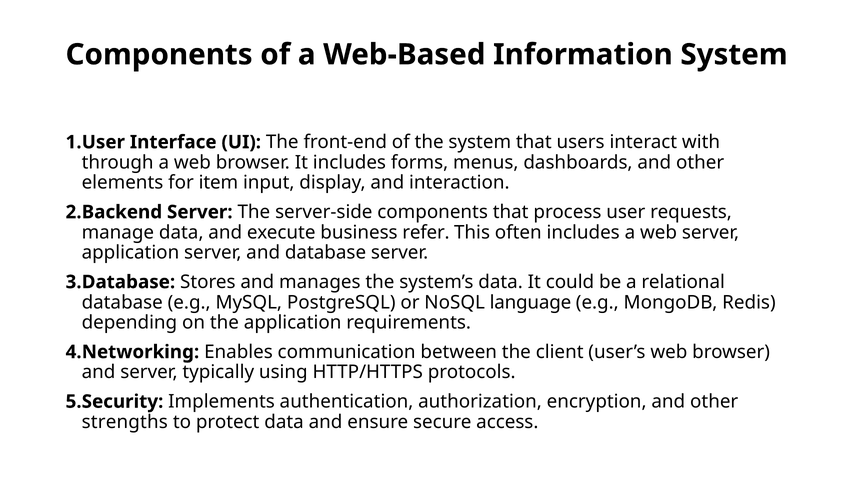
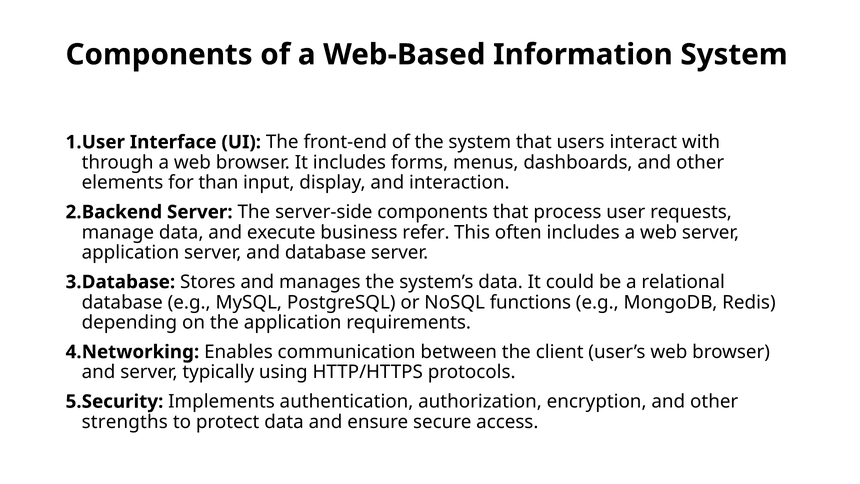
item: item -> than
language: language -> functions
